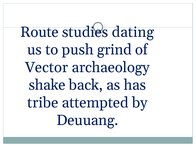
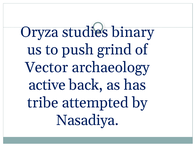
Route: Route -> Oryza
dating: dating -> binary
shake: shake -> active
Deuuang: Deuuang -> Nasadiya
